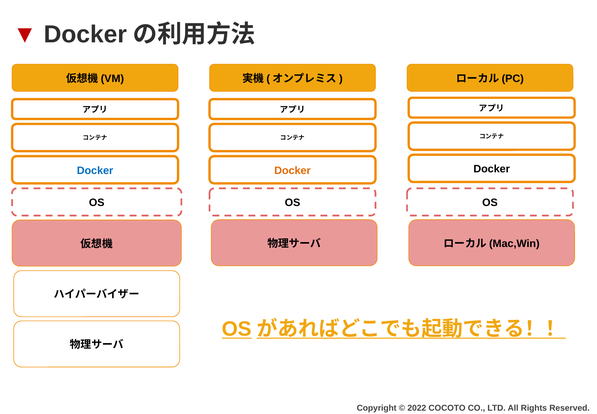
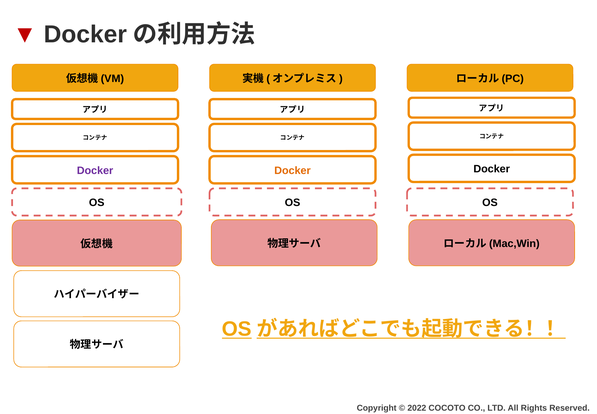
Docker at (95, 170) colour: blue -> purple
